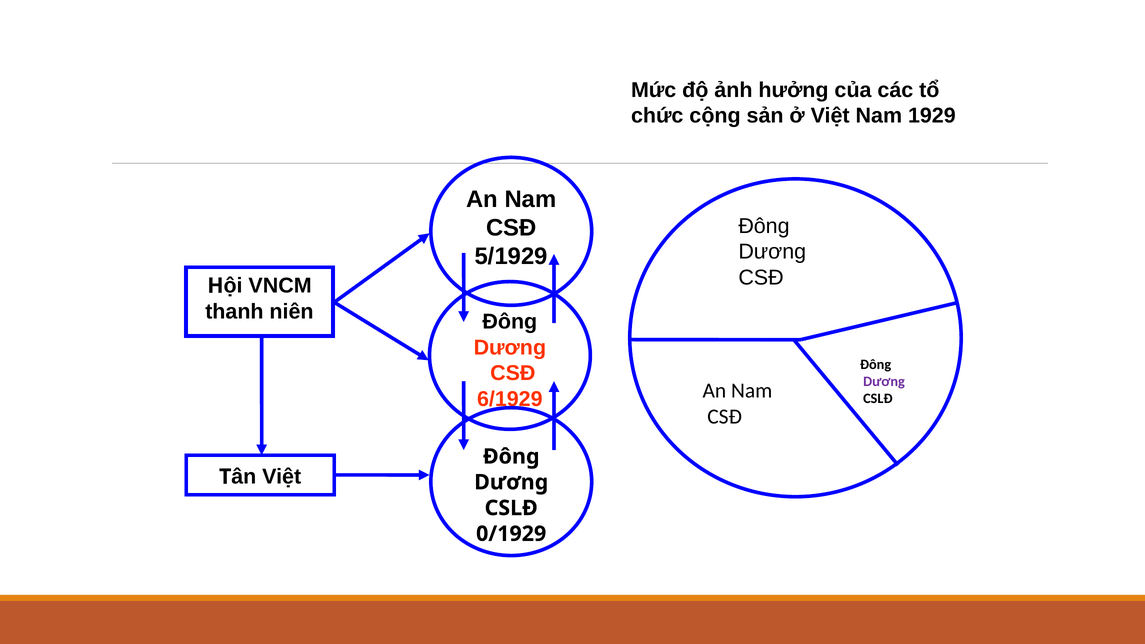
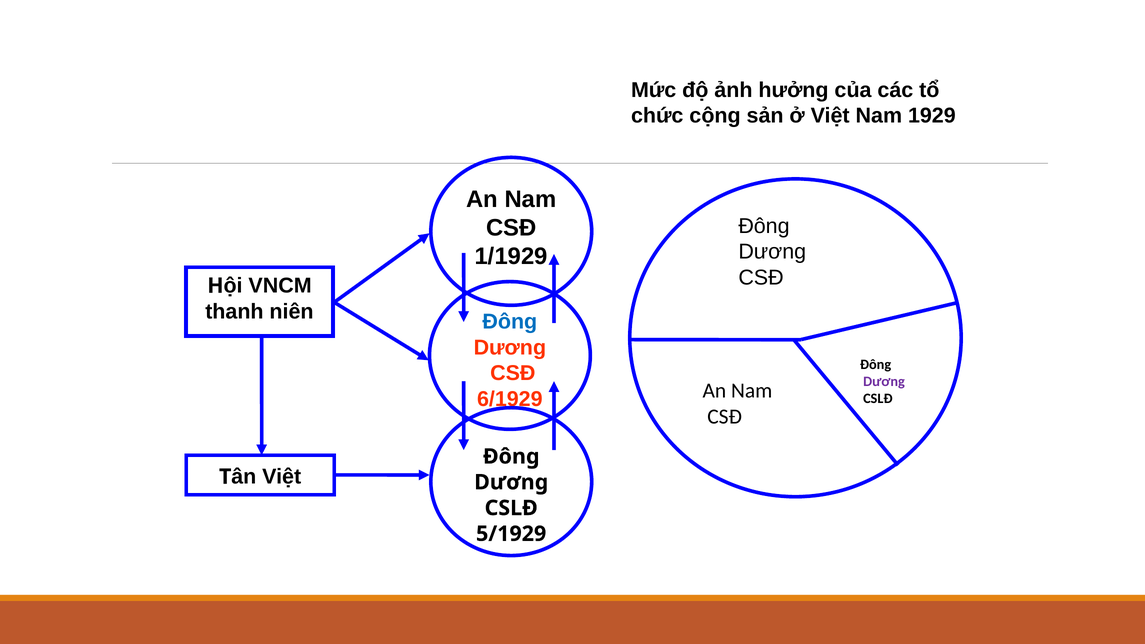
5/1929: 5/1929 -> 1/1929
Đông at (510, 322) colour: black -> blue
0/1929: 0/1929 -> 5/1929
